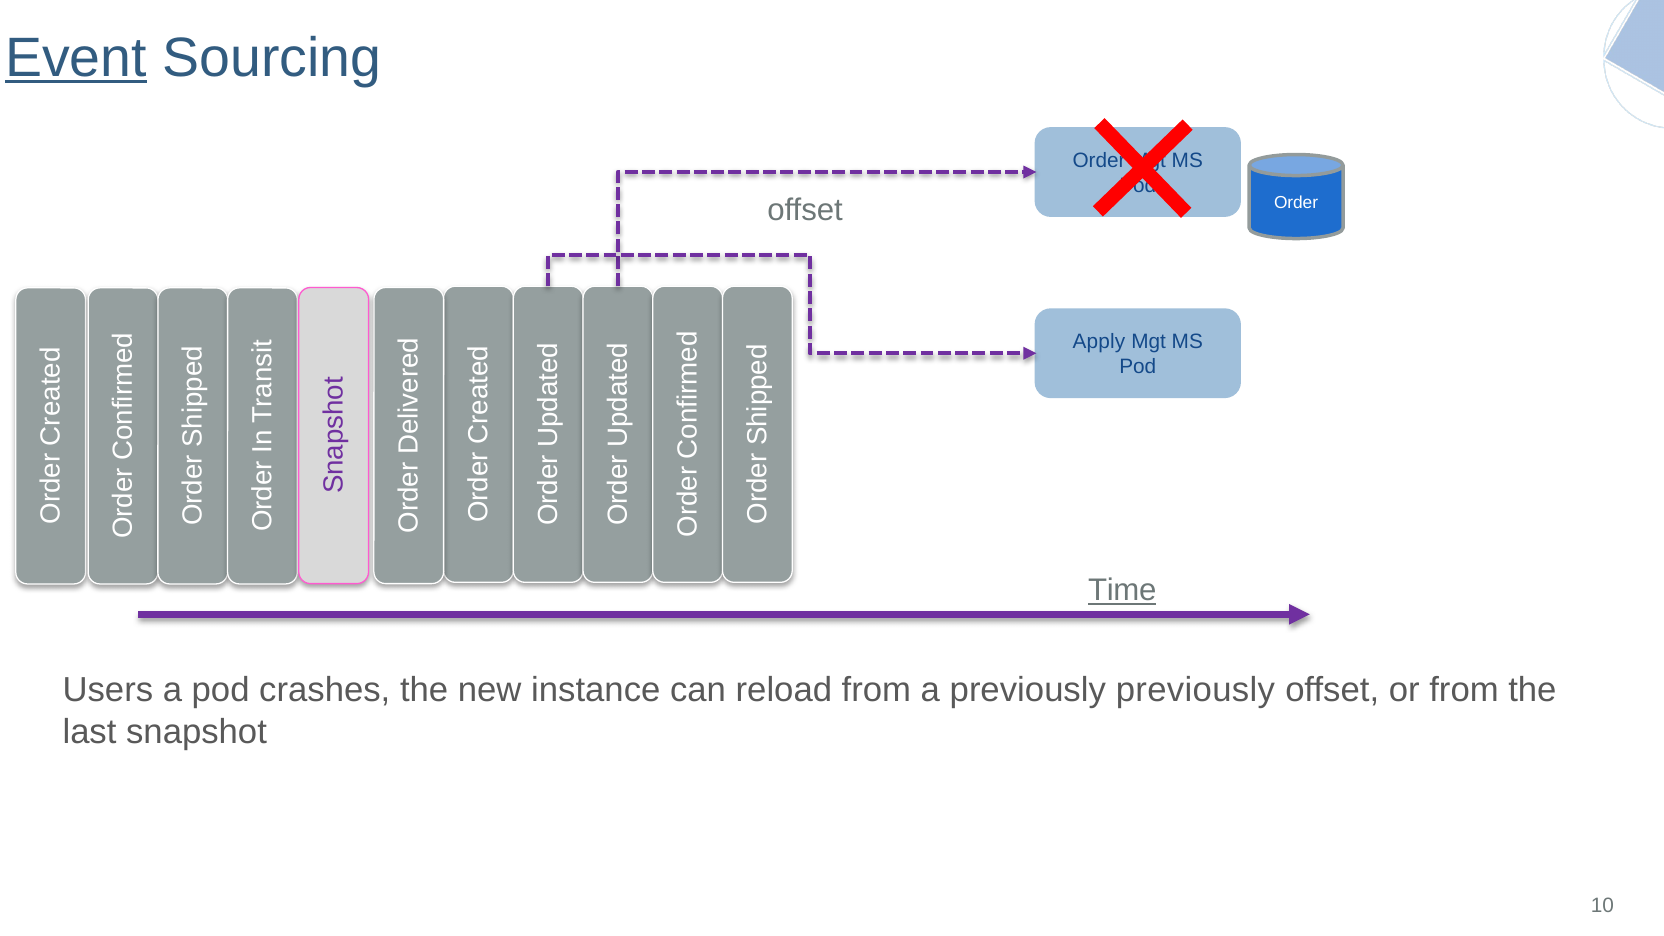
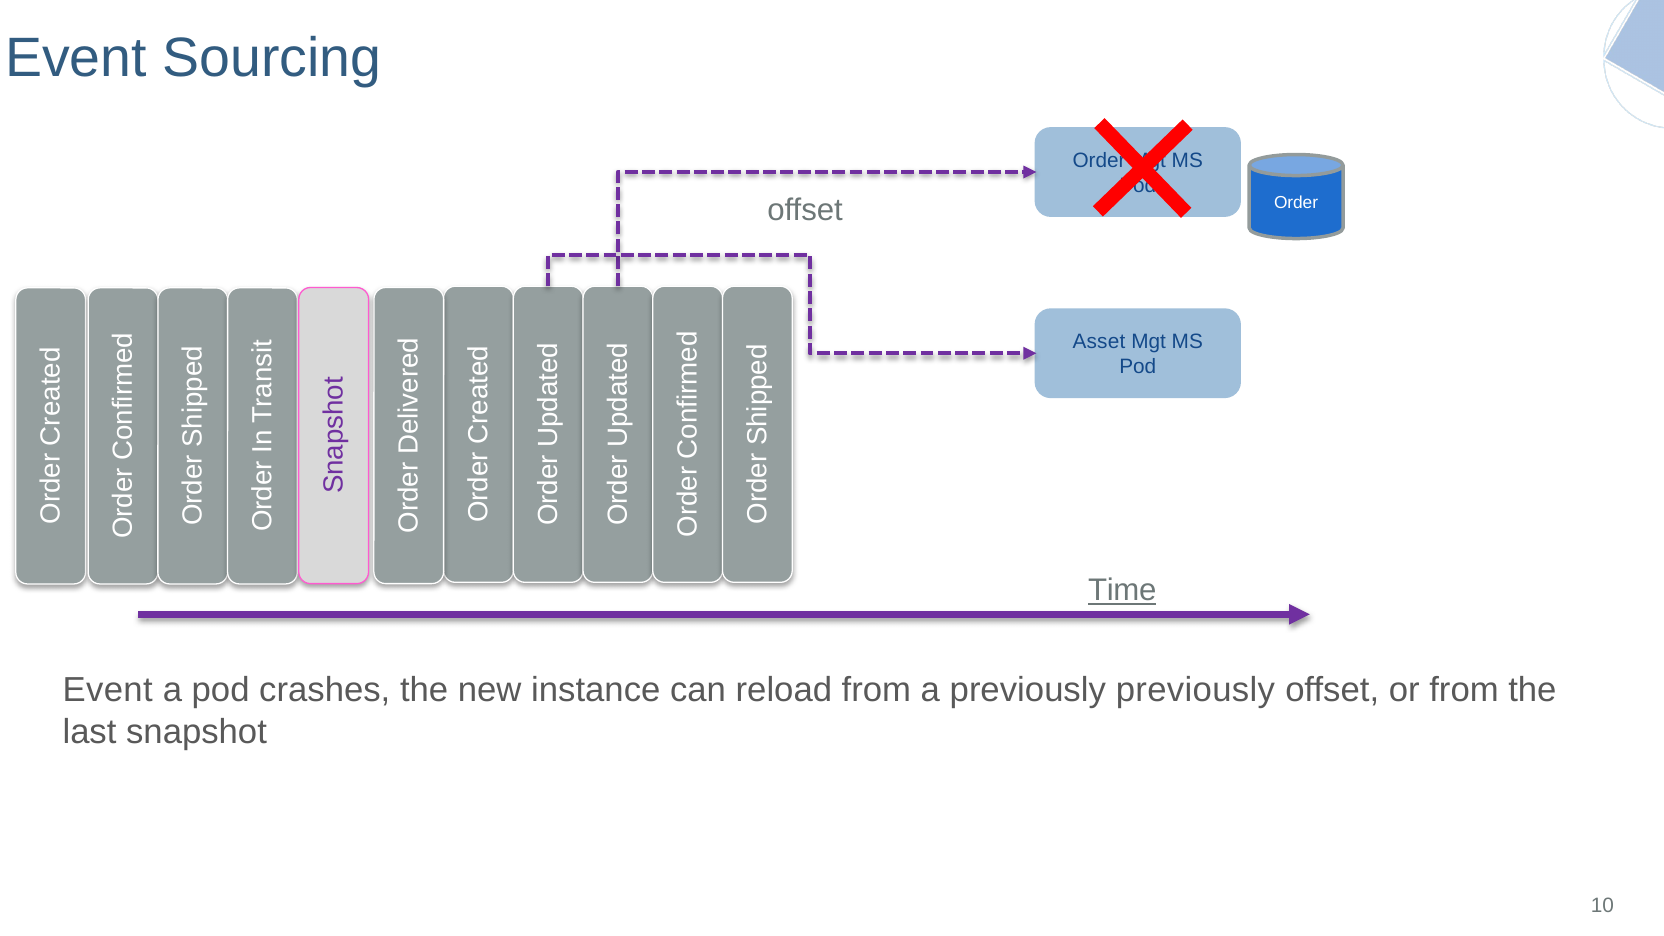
Event at (76, 58) underline: present -> none
Apply: Apply -> Asset
Users at (108, 690): Users -> Event
